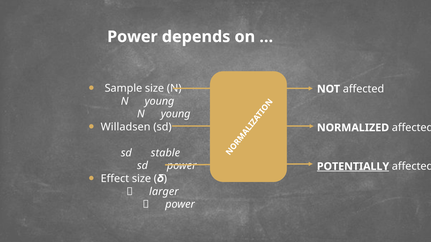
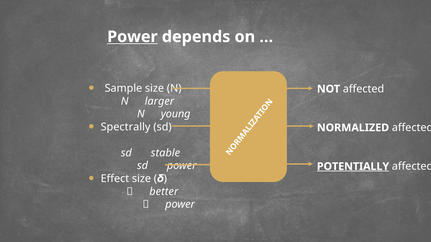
Power at (132, 37) underline: none -> present
young at (159, 101): young -> larger
Willadsen: Willadsen -> Spectrally
larger: larger -> better
